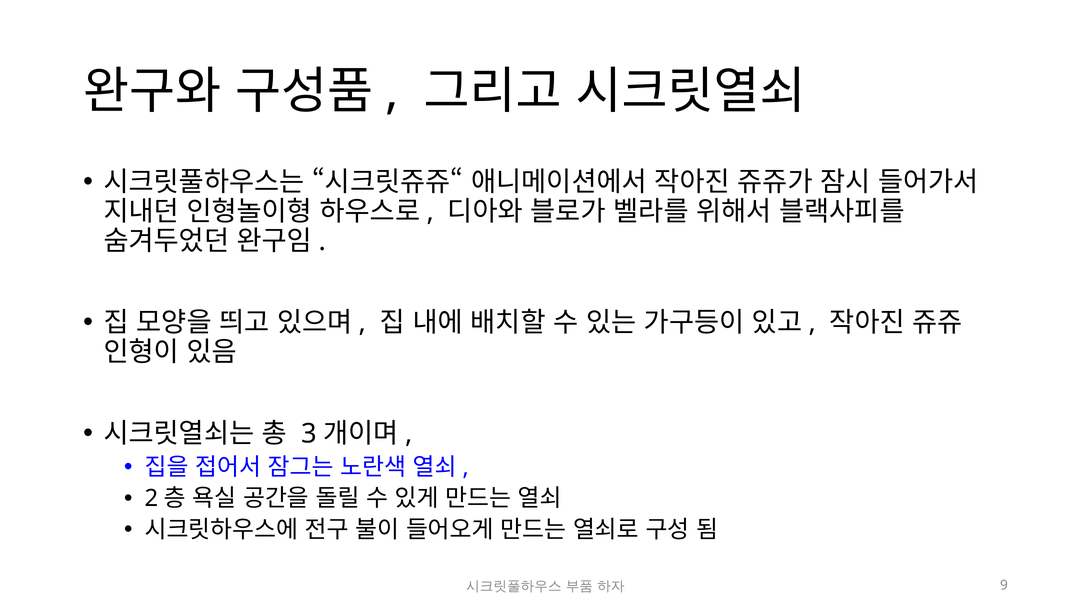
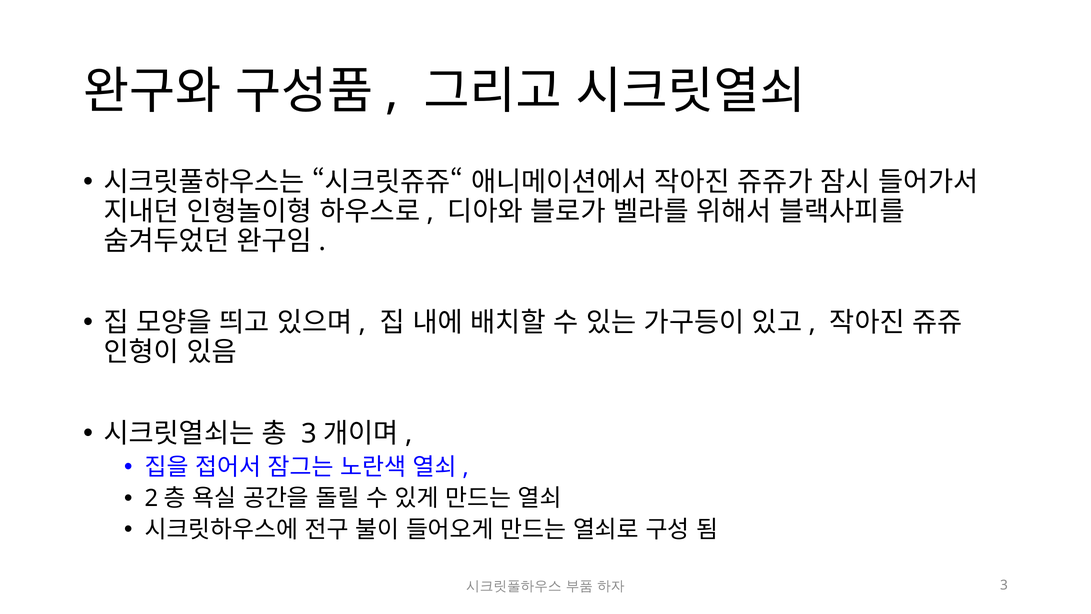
9 at (1004, 585): 9 -> 3
